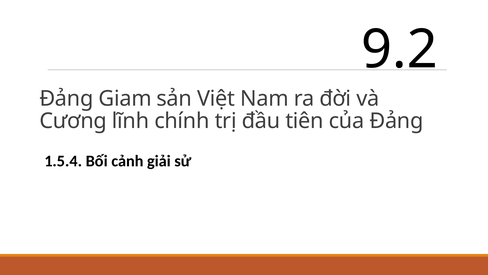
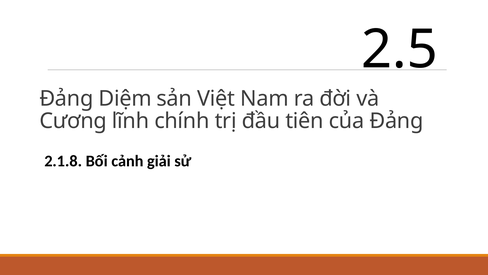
9.2: 9.2 -> 2.5
Giam: Giam -> Diệm
1.5.4: 1.5.4 -> 2.1.8
